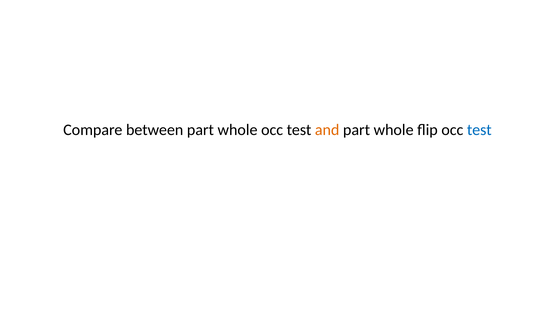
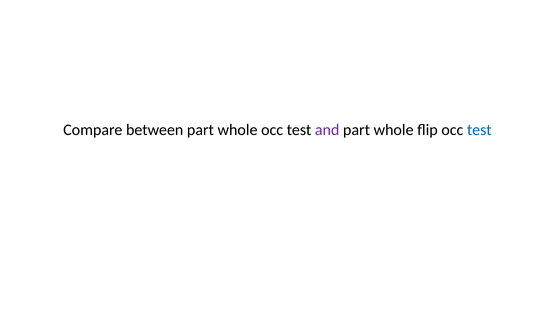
and colour: orange -> purple
